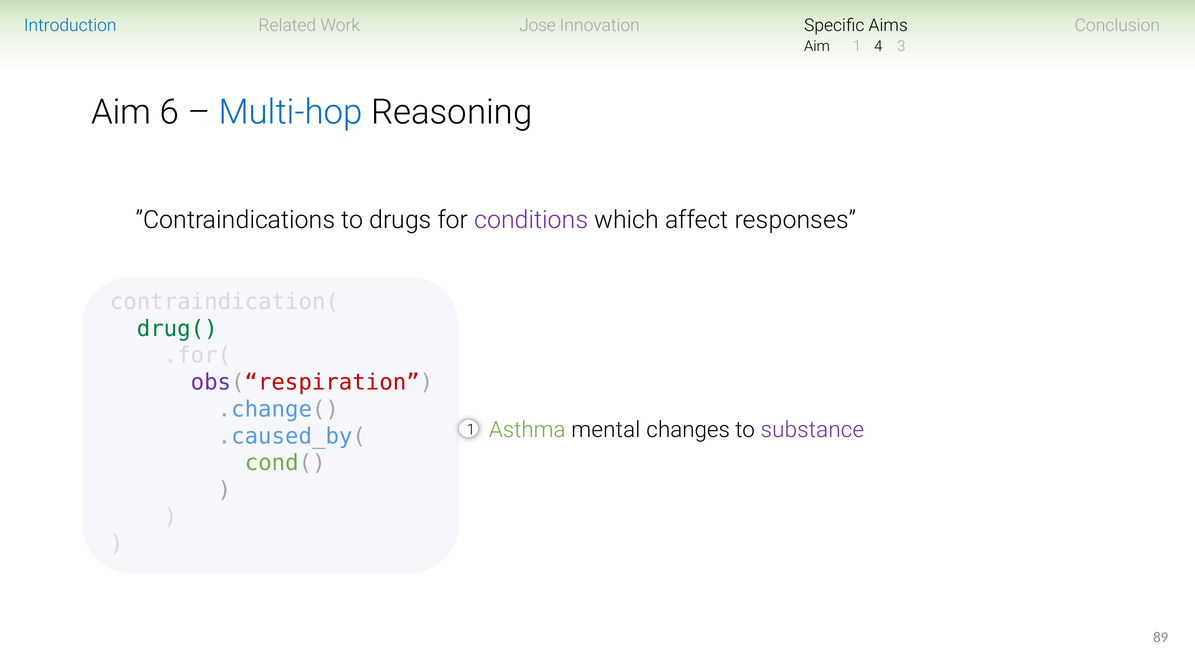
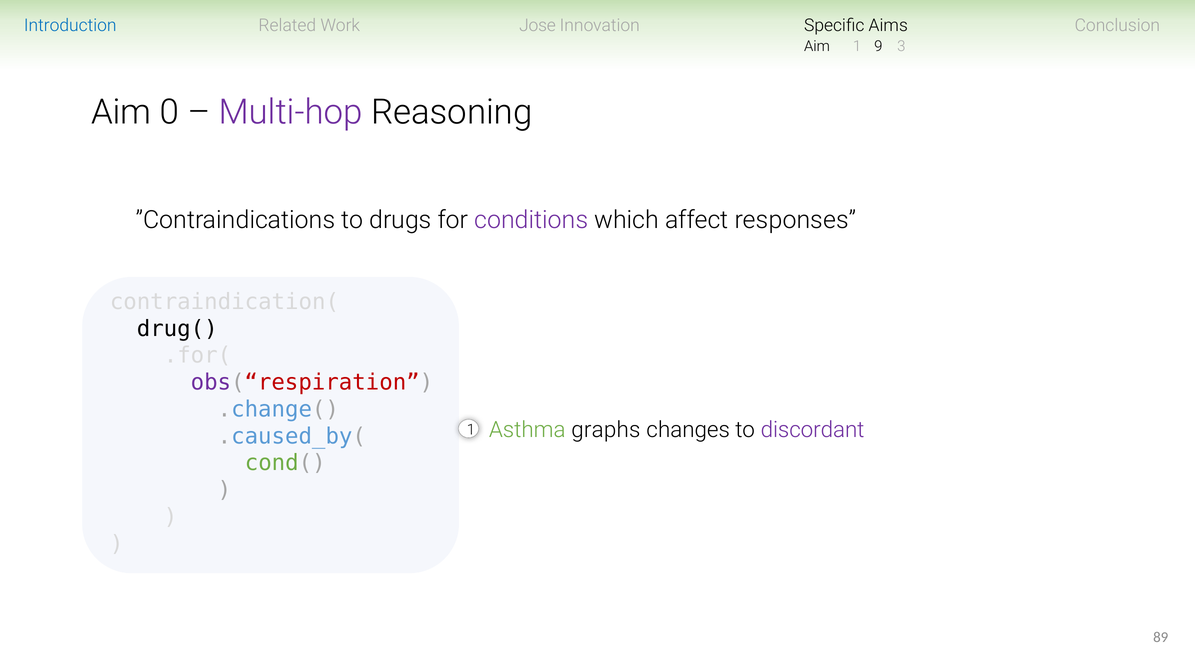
4: 4 -> 9
6: 6 -> 0
Multi-hop colour: blue -> purple
drug( colour: green -> black
mental: mental -> graphs
substance: substance -> discordant
